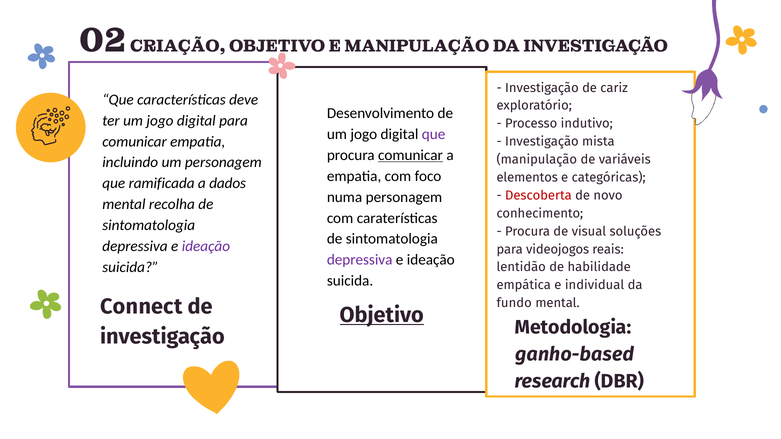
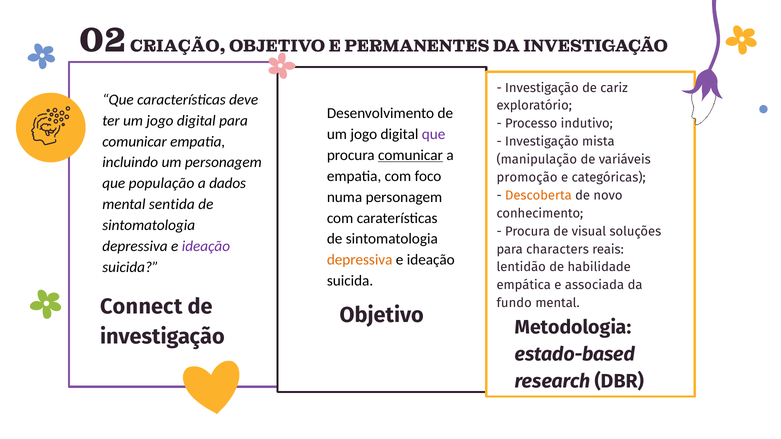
E MANIPULAÇÃO: MANIPULAÇÃO -> PERMANENTES
elementos: elementos -> promoção
ramificada: ramificada -> população
Descoberta colour: red -> orange
recolha: recolha -> sentida
videojogos: videojogos -> characters
depressiva at (360, 260) colour: purple -> orange
individual: individual -> associada
Objetivo at (382, 315) underline: present -> none
ganho-based: ganho-based -> estado-based
